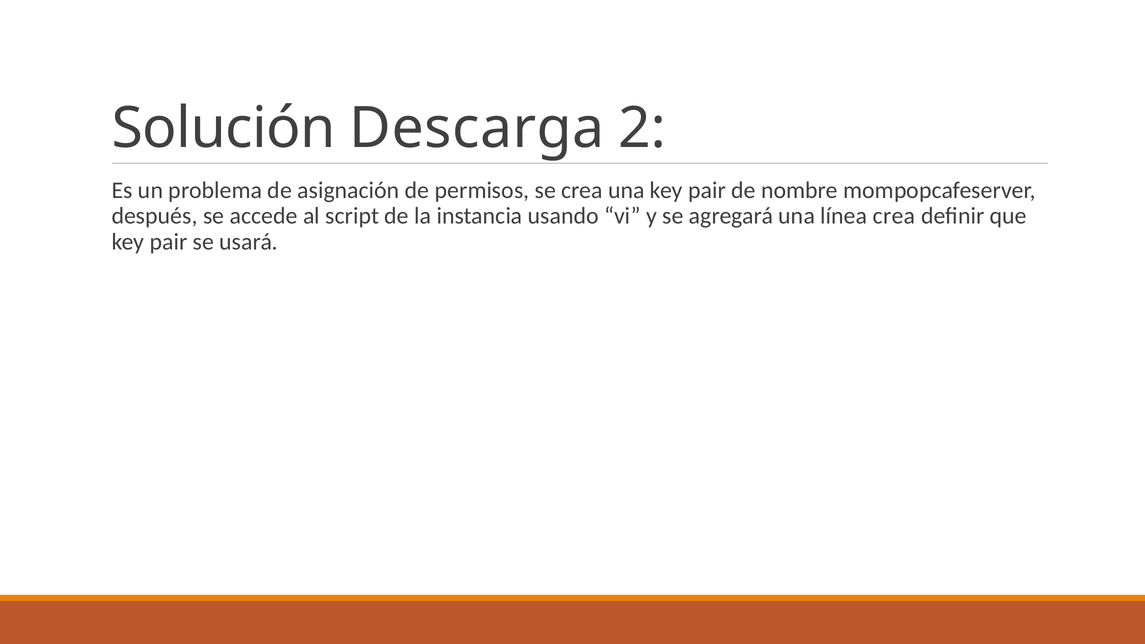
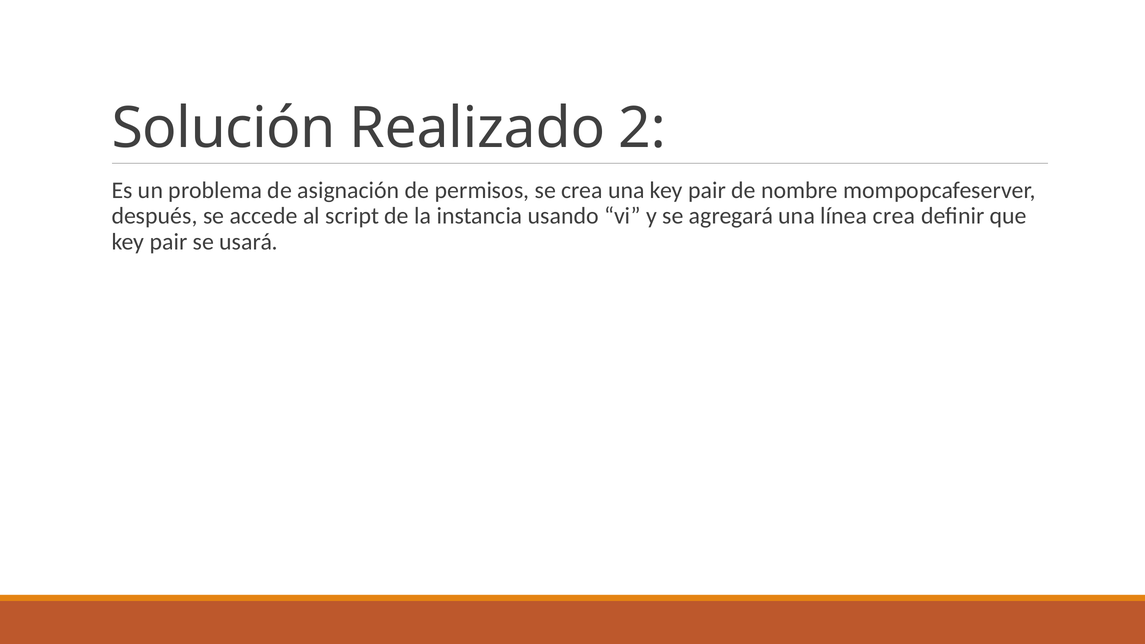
Descarga: Descarga -> Realizado
